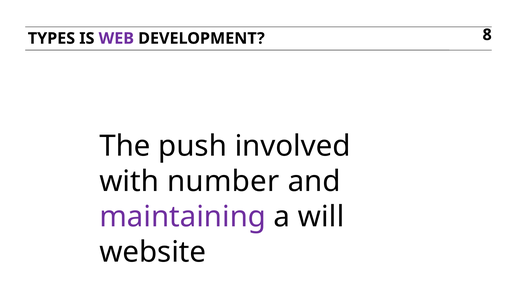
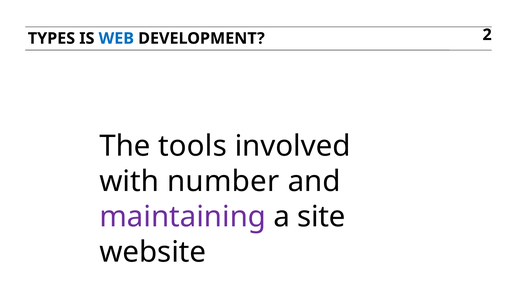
WEB colour: purple -> blue
8: 8 -> 2
push: push -> tools
will: will -> site
